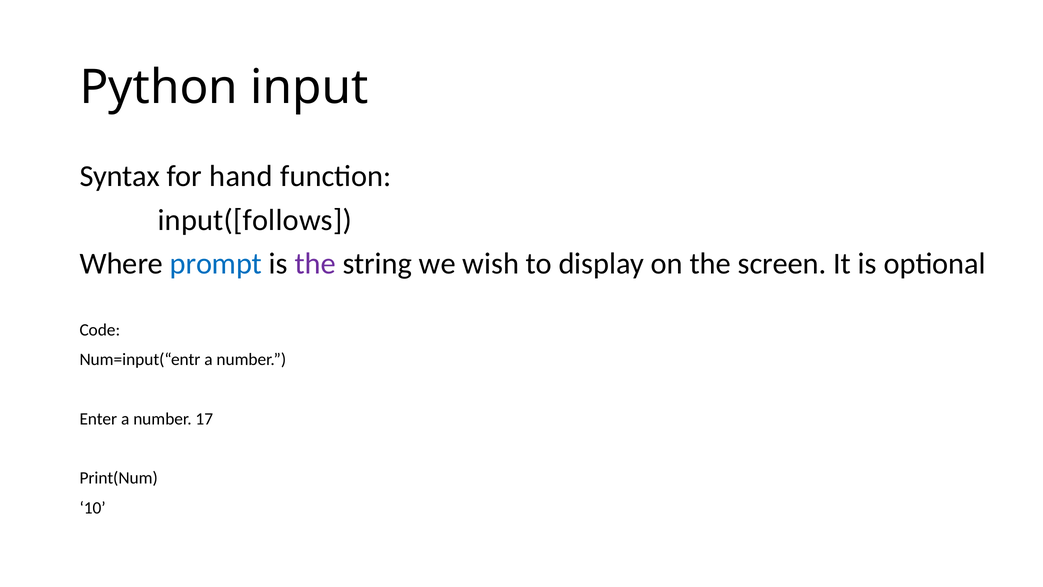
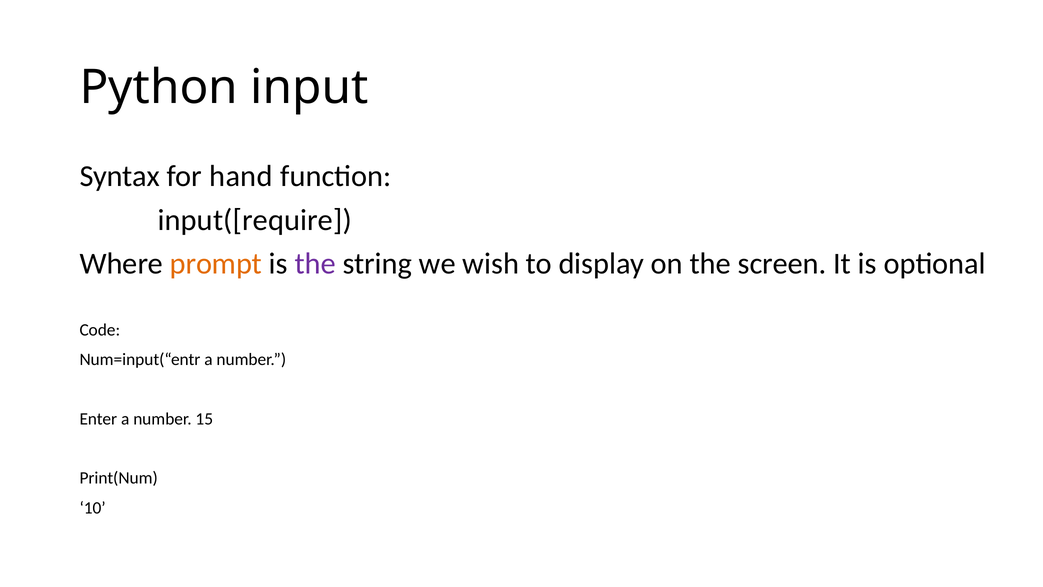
input([follows: input([follows -> input([require
prompt colour: blue -> orange
17: 17 -> 15
